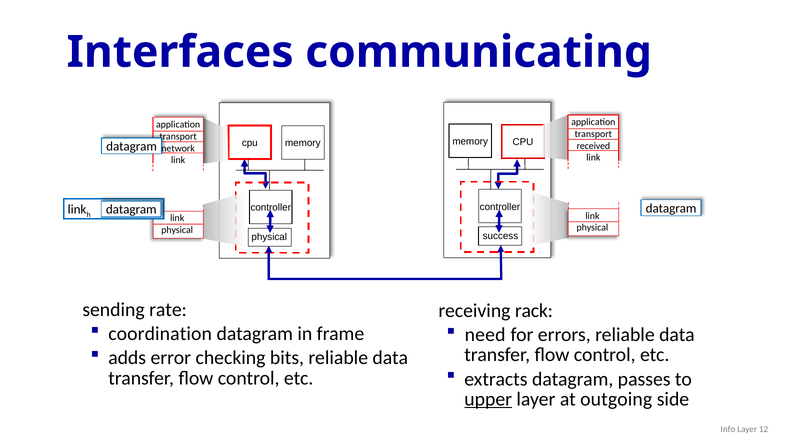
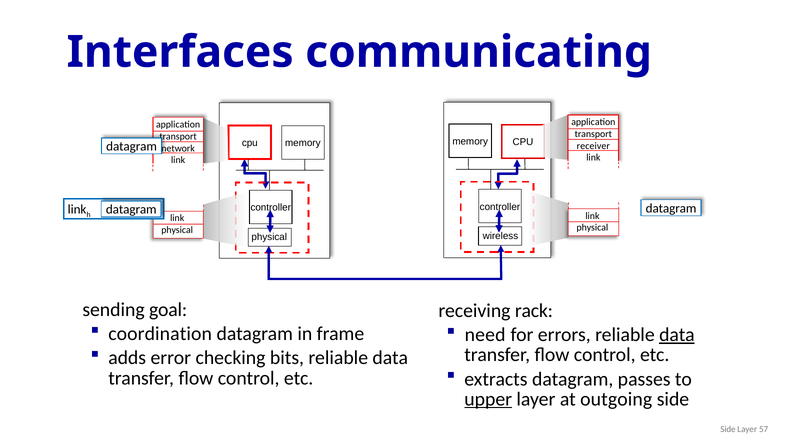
received: received -> receiver
success: success -> wireless
rate: rate -> goal
data at (677, 335) underline: none -> present
Info at (728, 429): Info -> Side
12: 12 -> 57
